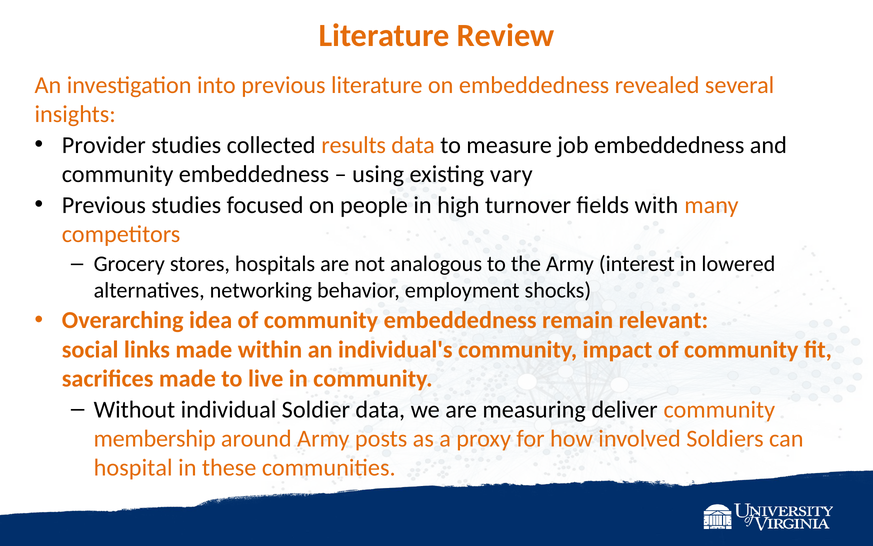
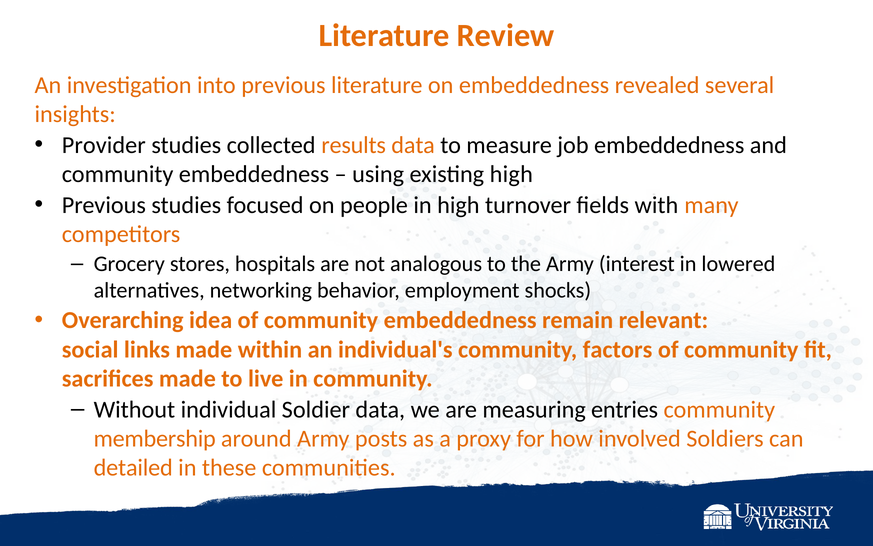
existing vary: vary -> high
impact: impact -> factors
deliver: deliver -> entries
hospital: hospital -> detailed
